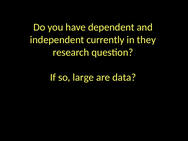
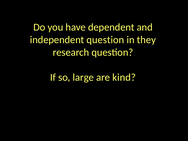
independent currently: currently -> question
data: data -> kind
